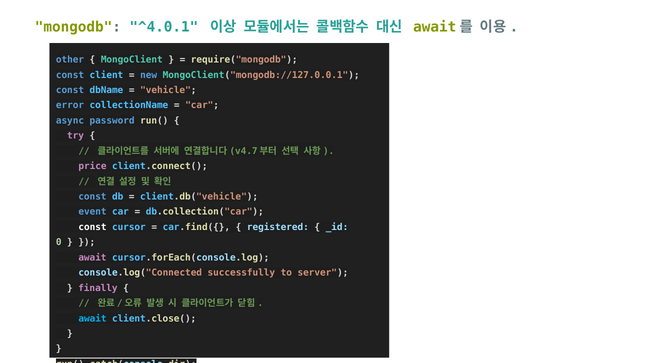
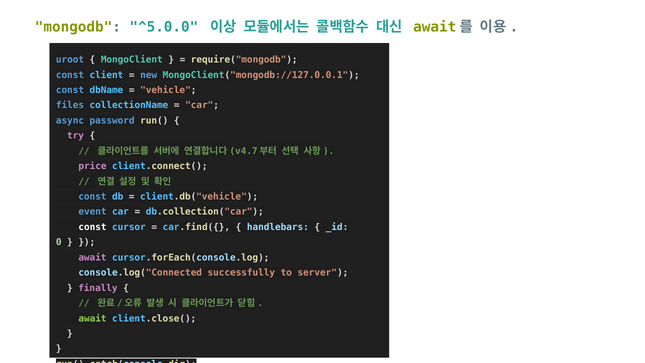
^4.0.1: ^4.0.1 -> ^5.0.0
other: other -> uroot
error: error -> files
registered: registered -> handlebars
await at (92, 318) colour: light blue -> light green
